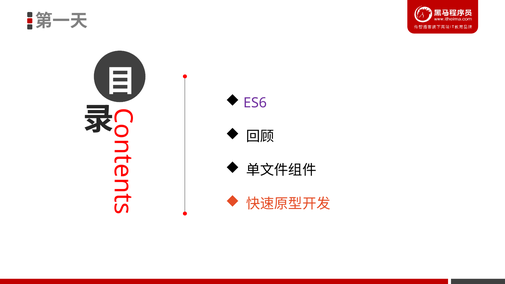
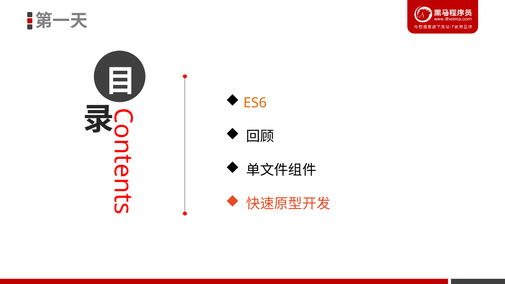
ES6 colour: purple -> orange
